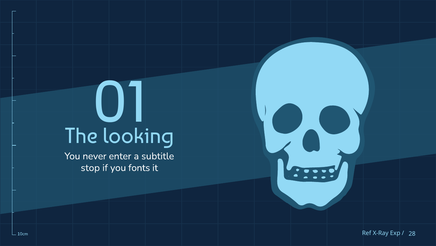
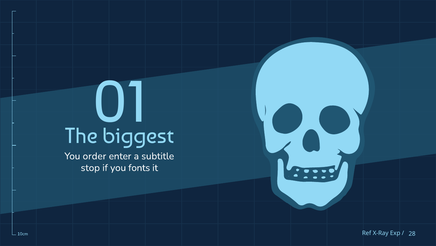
looking: looking -> biggest
never: never -> order
